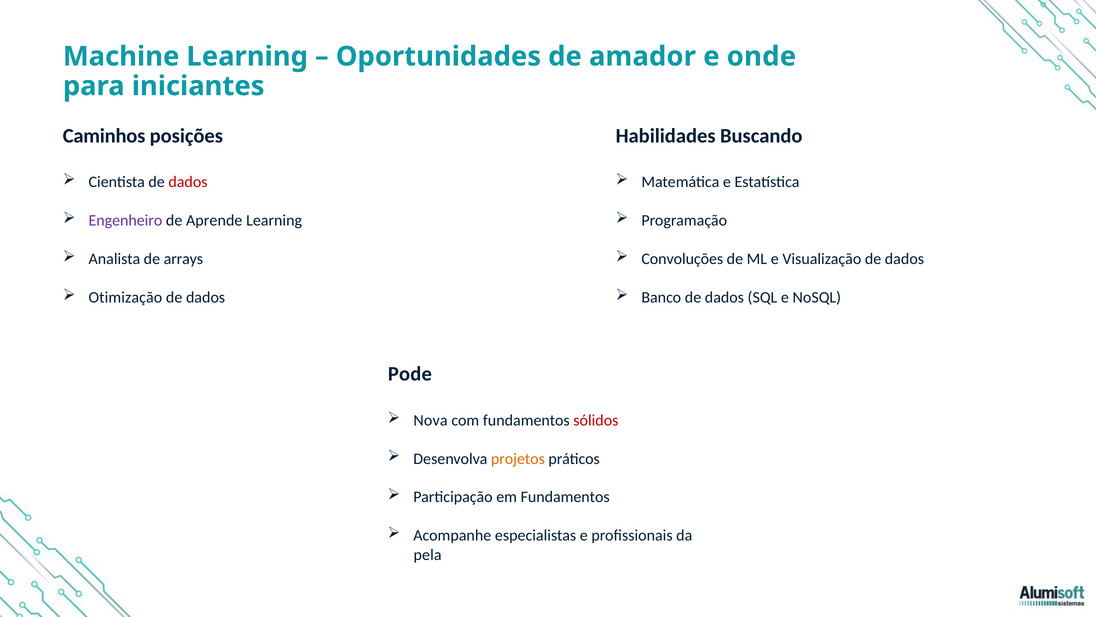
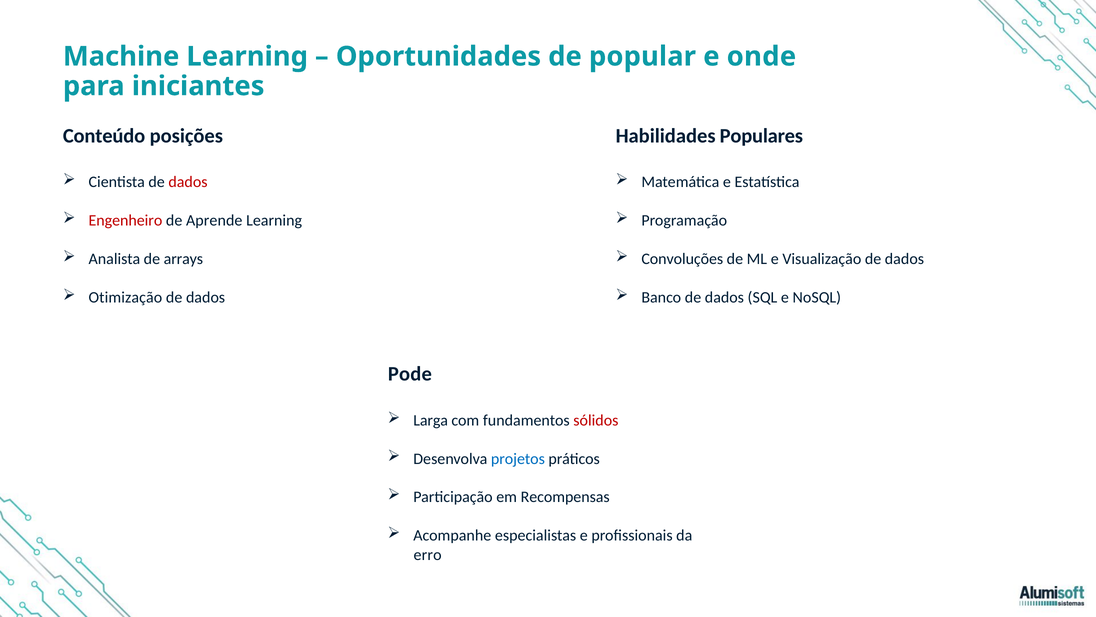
amador: amador -> popular
Caminhos: Caminhos -> Conteúdo
Buscando: Buscando -> Populares
Engenheiro colour: purple -> red
Nova: Nova -> Larga
projetos colour: orange -> blue
em Fundamentos: Fundamentos -> Recompensas
pela: pela -> erro
